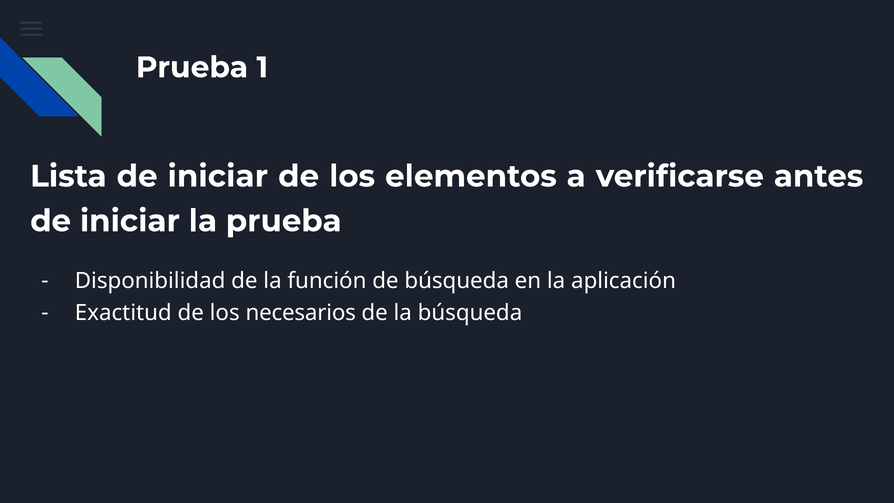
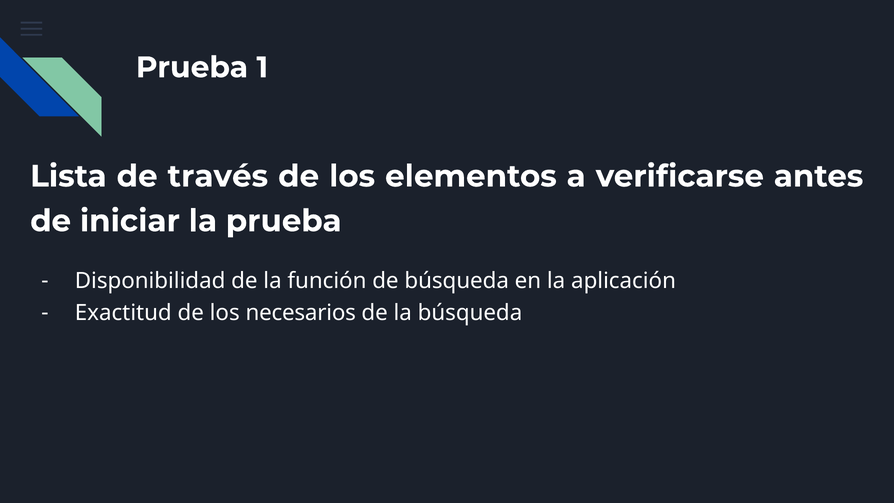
Lista de iniciar: iniciar -> través
